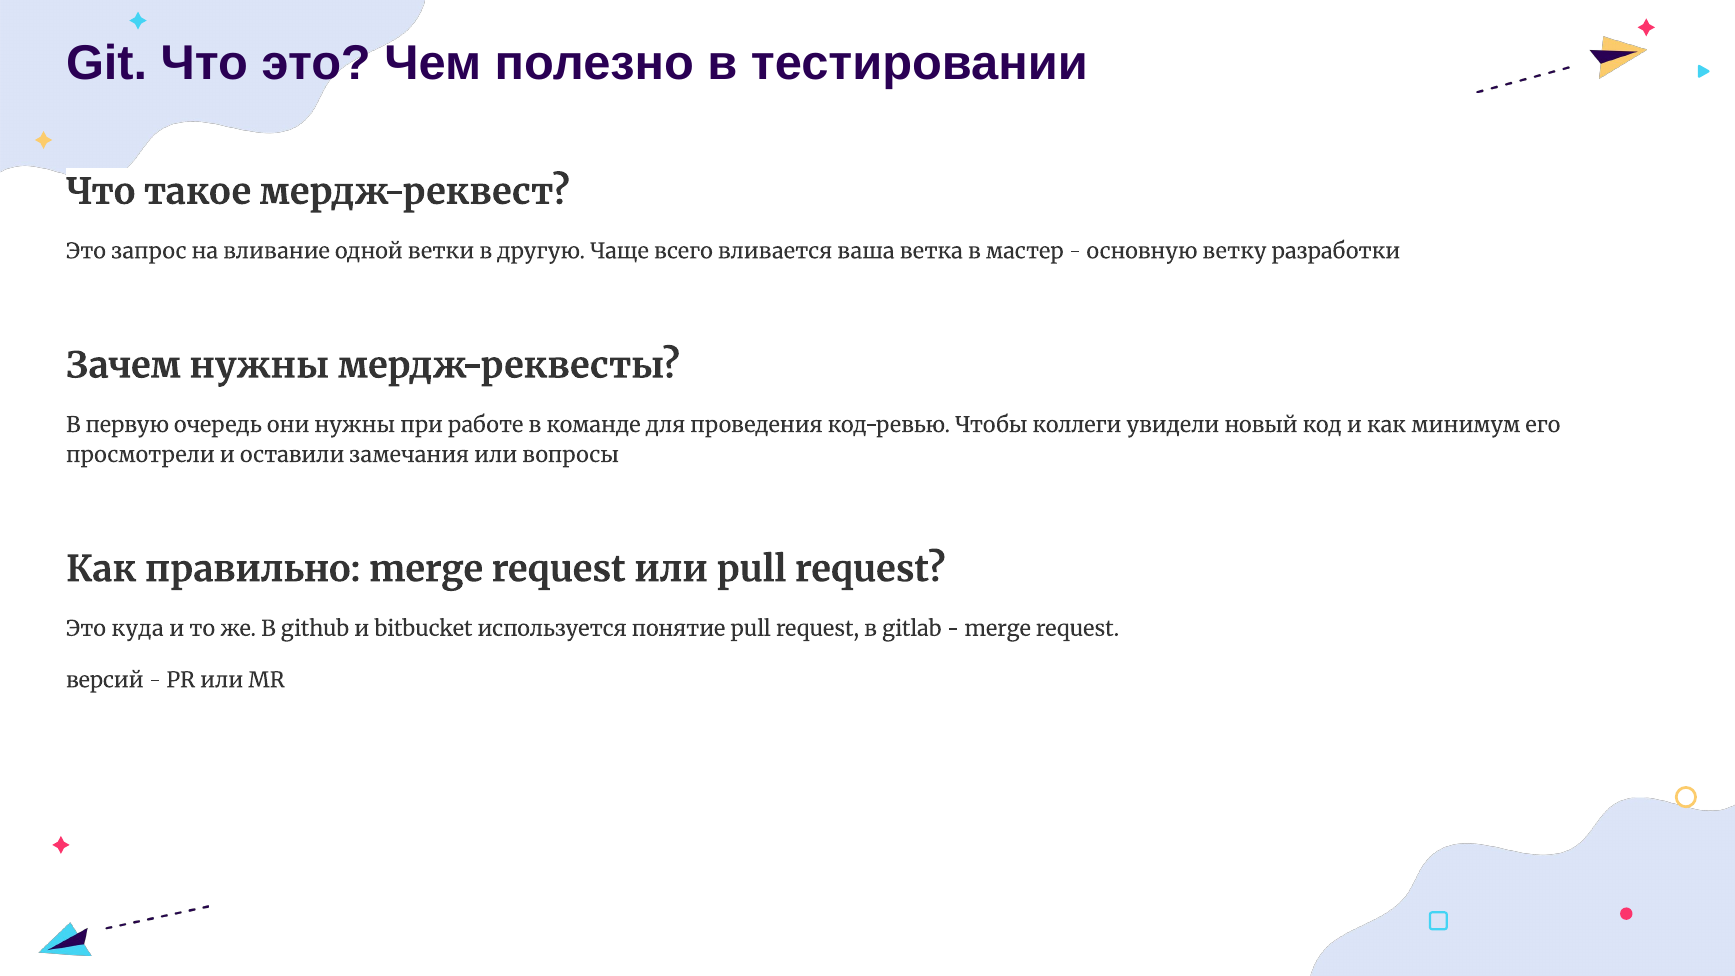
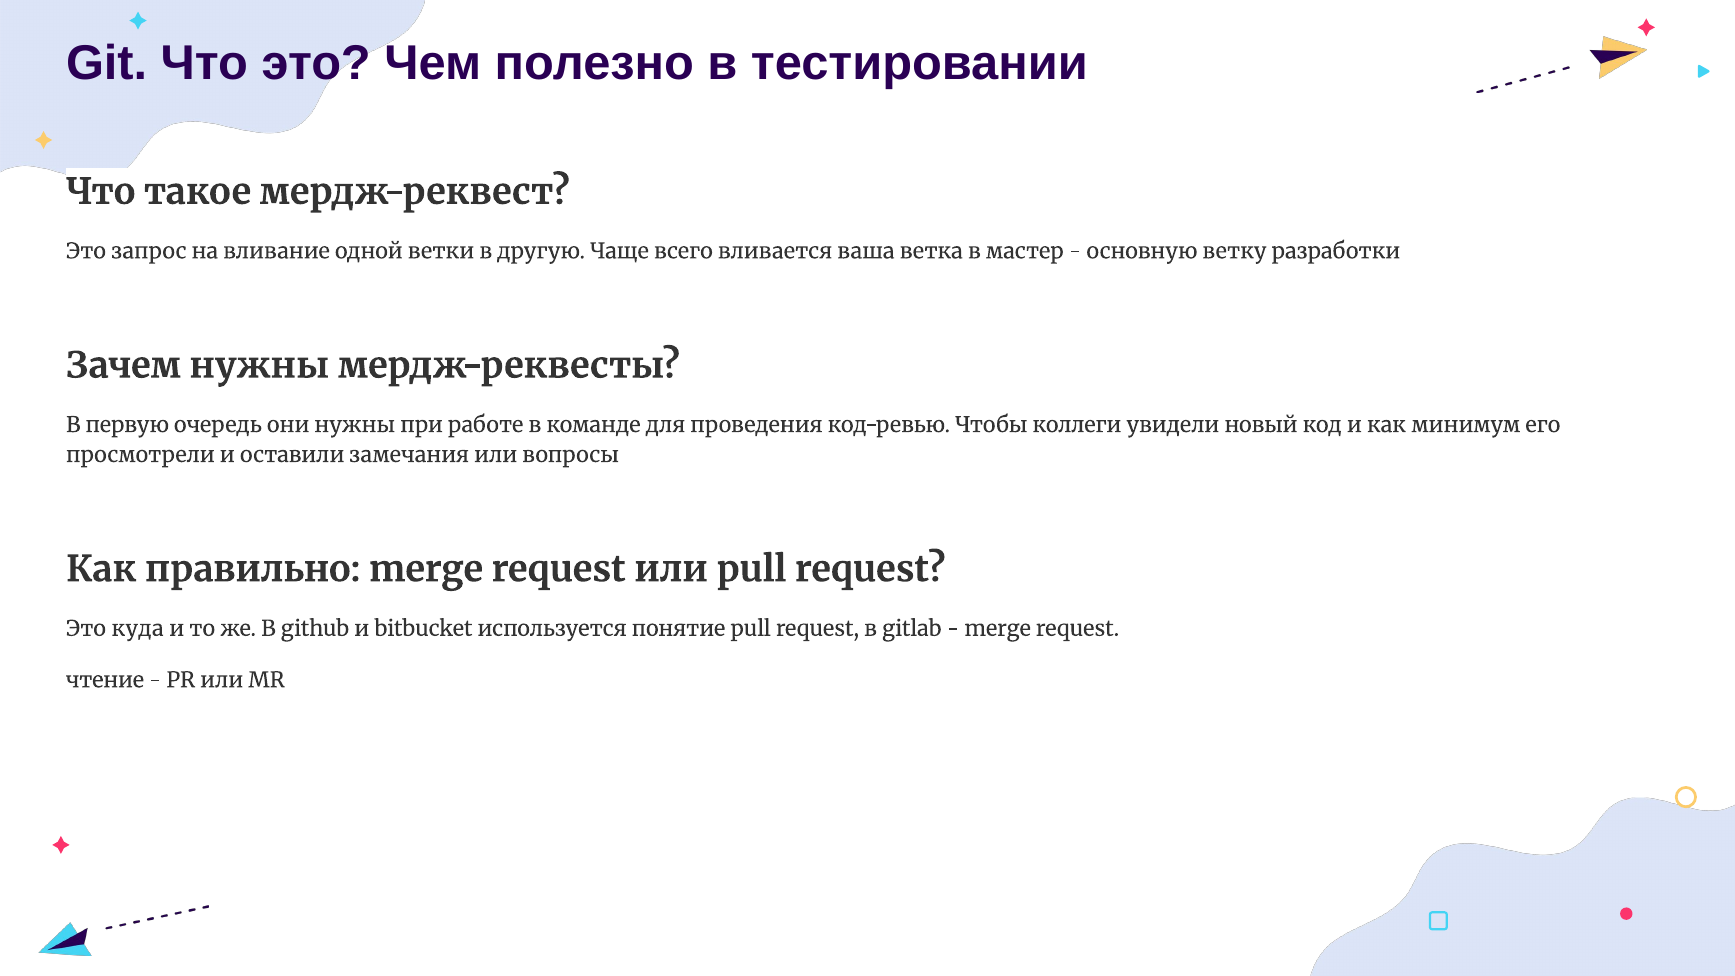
версий: версий -> чтение
